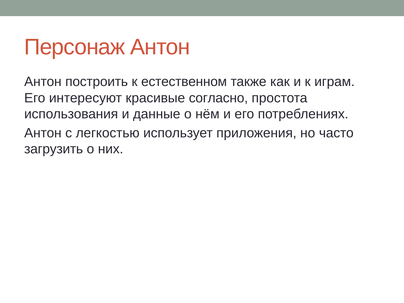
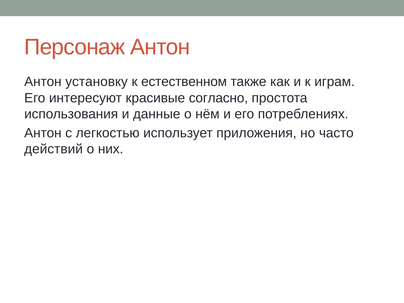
построить: построить -> установку
загрузить: загрузить -> действий
